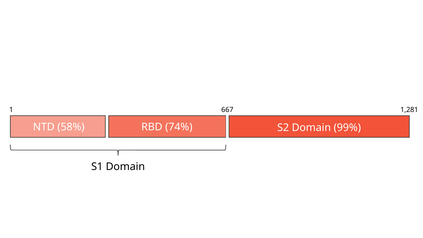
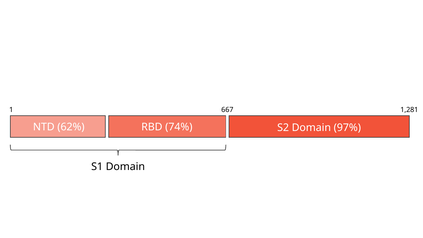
58%: 58% -> 62%
99%: 99% -> 97%
